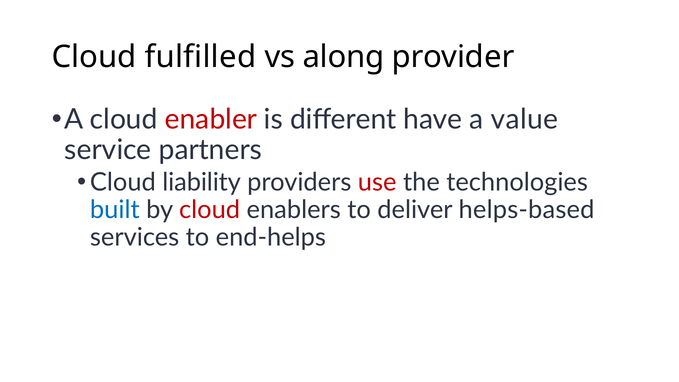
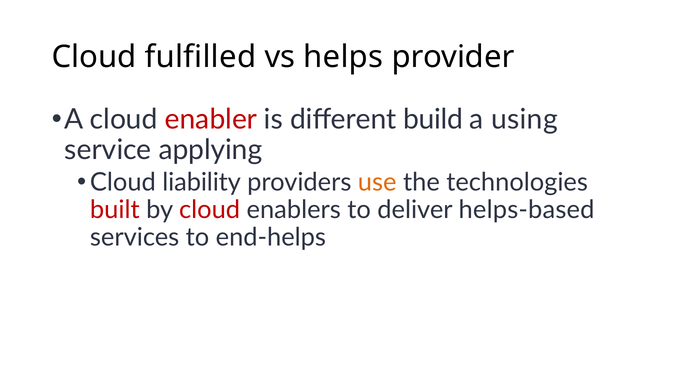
along: along -> helps
have: have -> build
value: value -> using
partners: partners -> applying
use colour: red -> orange
built colour: blue -> red
